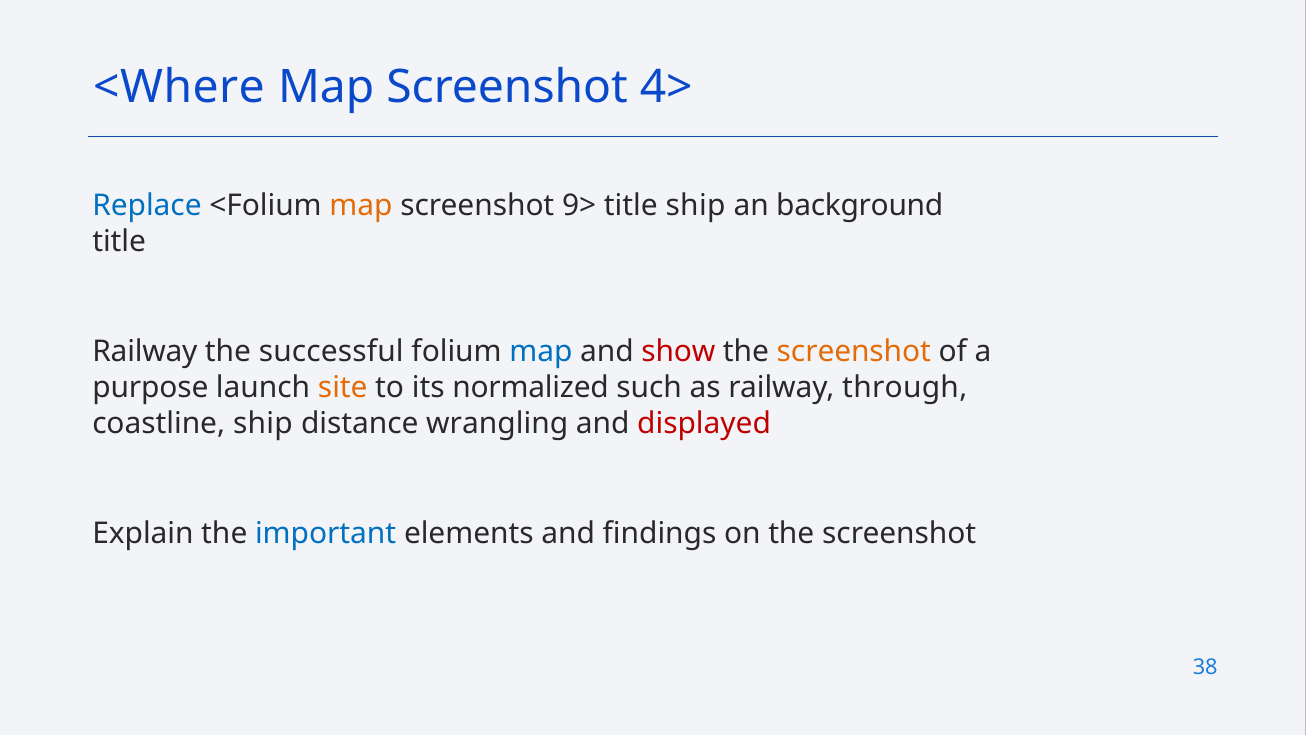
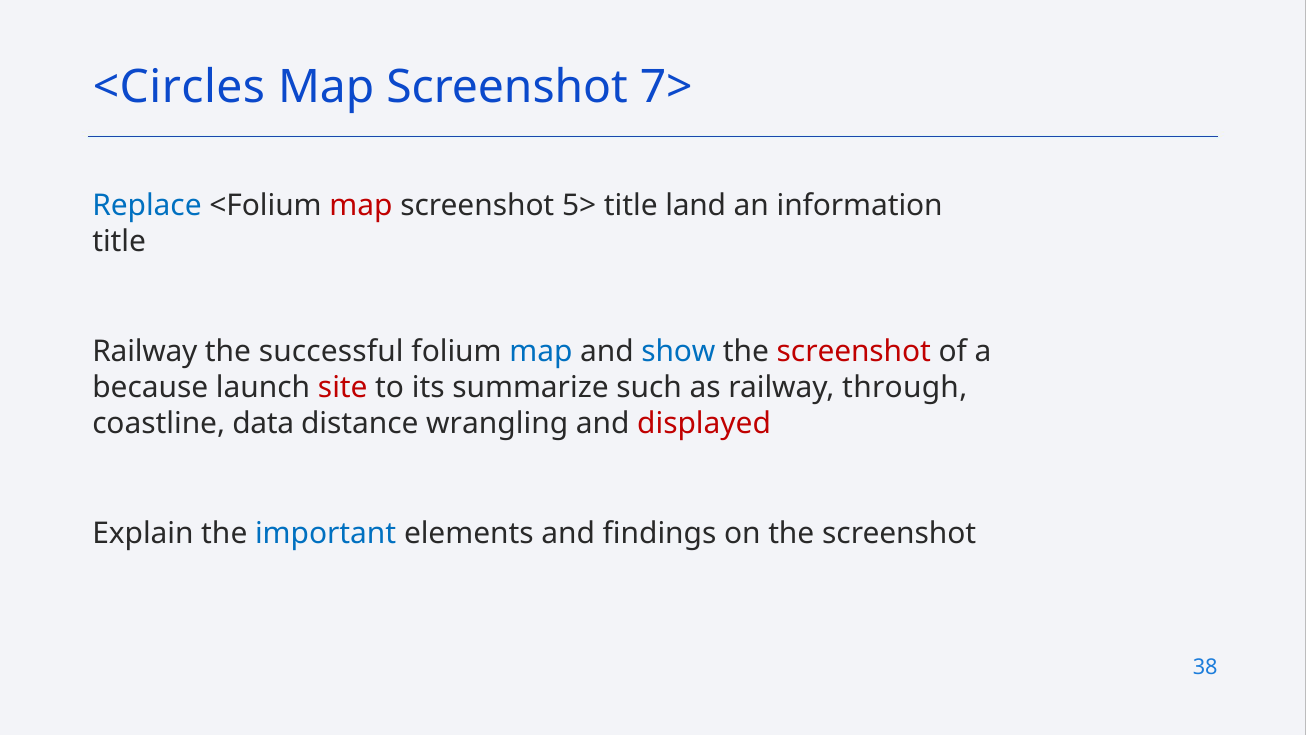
<Where: <Where -> <Circles
4>: 4> -> 7>
map at (361, 206) colour: orange -> red
9>: 9> -> 5>
title ship: ship -> land
background: background -> information
show colour: red -> blue
screenshot at (854, 352) colour: orange -> red
purpose: purpose -> because
site colour: orange -> red
normalized: normalized -> summarize
coastline ship: ship -> data
